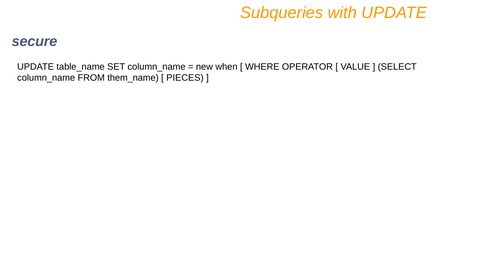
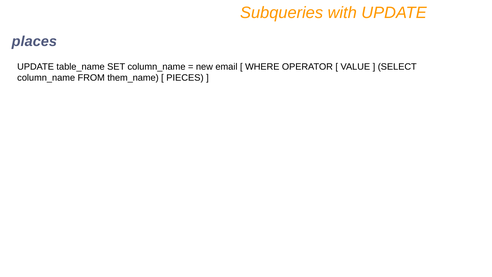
secure: secure -> places
when: when -> email
